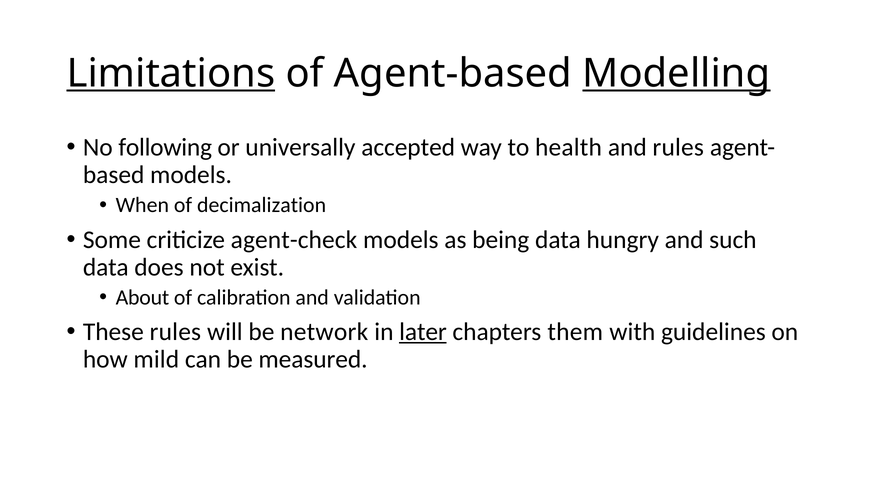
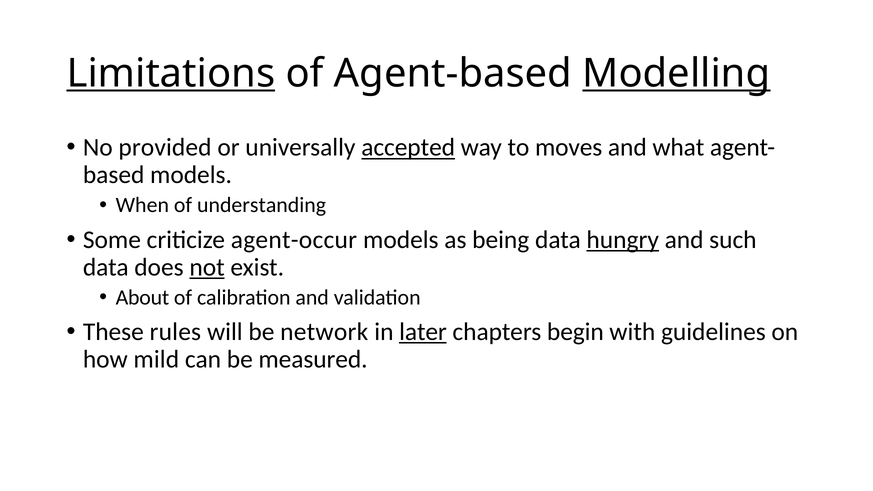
following: following -> provided
accepted underline: none -> present
health: health -> moves
and rules: rules -> what
decimalization: decimalization -> understanding
agent-check: agent-check -> agent-occur
hungry underline: none -> present
not underline: none -> present
them: them -> begin
